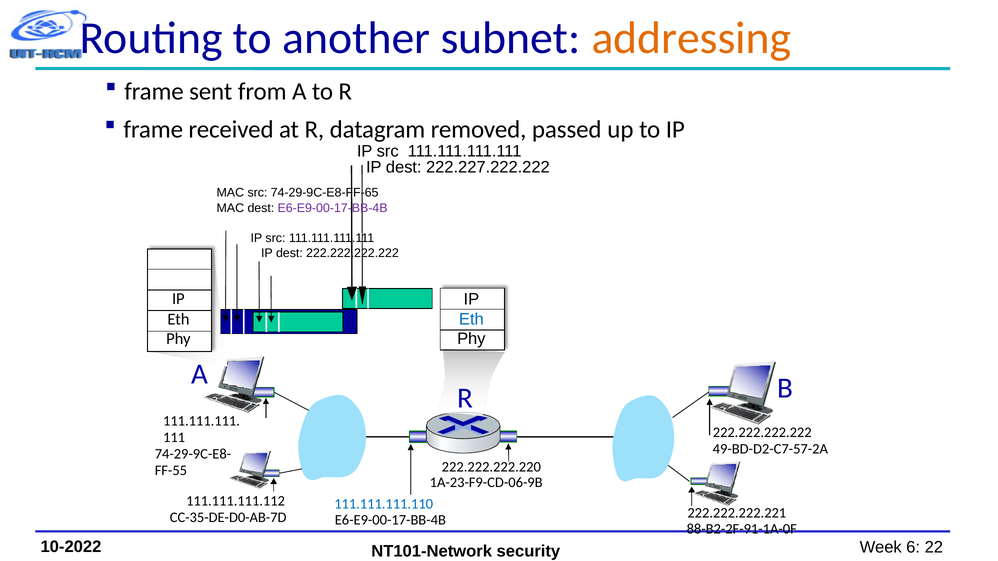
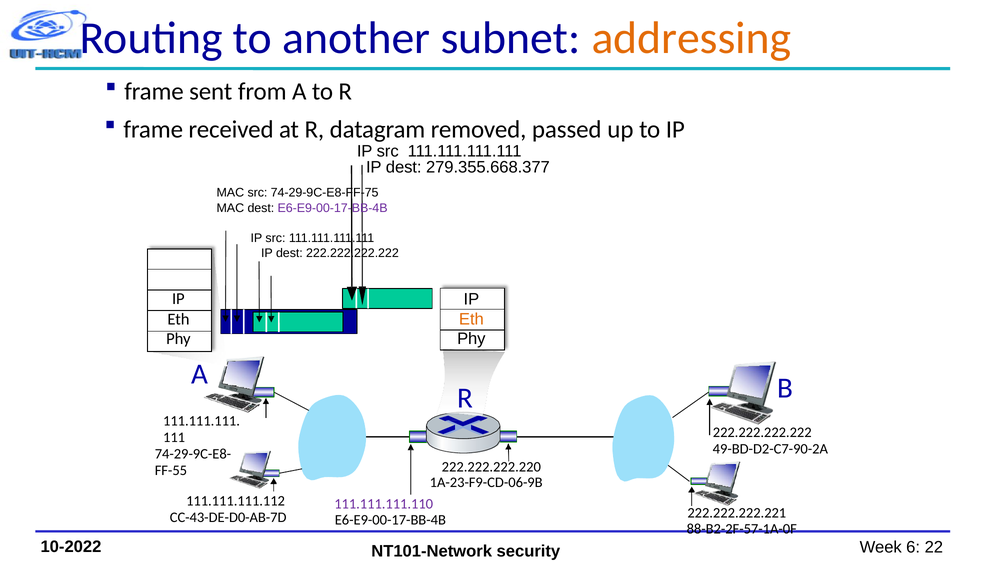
222.227.222.222: 222.227.222.222 -> 279.355.668.377
74-29-9C-E8-FF-65: 74-29-9C-E8-FF-65 -> 74-29-9C-E8-FF-75
Eth at (471, 319) colour: blue -> orange
49-BD-D2-C7-57-2A: 49-BD-D2-C7-57-2A -> 49-BD-D2-C7-90-2A
111.111.111.110 colour: blue -> purple
CC-35-DE-D0-AB-7D: CC-35-DE-D0-AB-7D -> CC-43-DE-D0-AB-7D
88-B2-2F-91-1A-0F: 88-B2-2F-91-1A-0F -> 88-B2-2F-57-1A-0F
